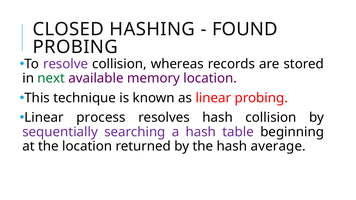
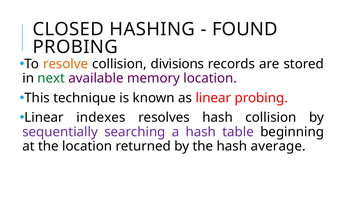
resolve colour: purple -> orange
whereas: whereas -> divisions
process: process -> indexes
